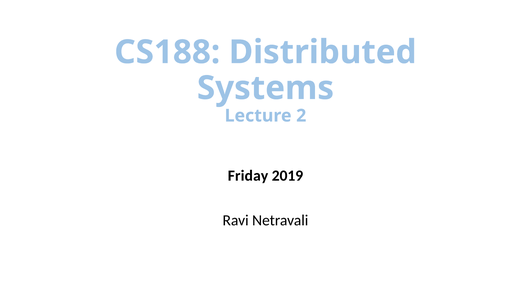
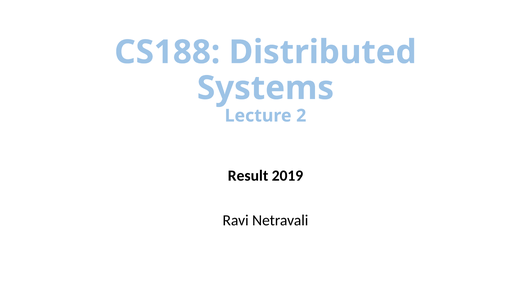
Friday: Friday -> Result
